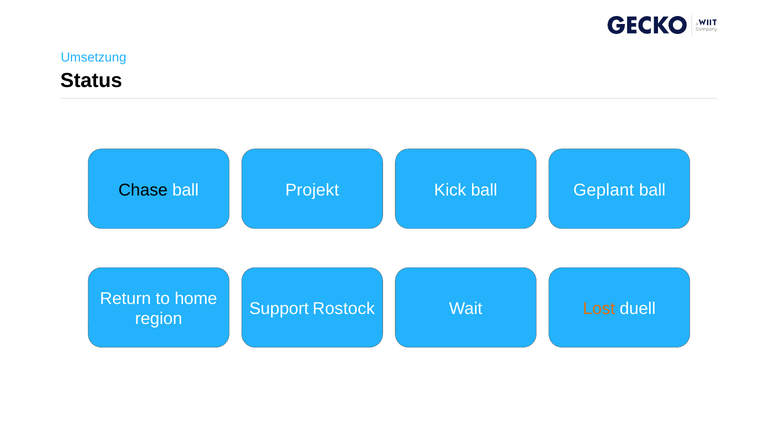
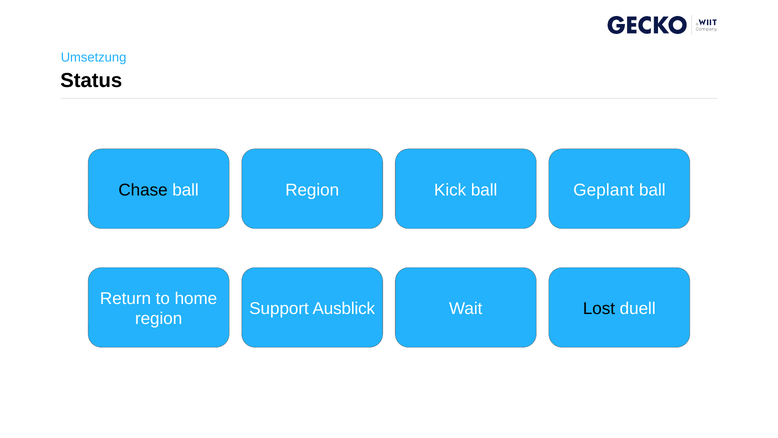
ball Projekt: Projekt -> Region
Rostock: Rostock -> Ausblick
Lost colour: orange -> black
